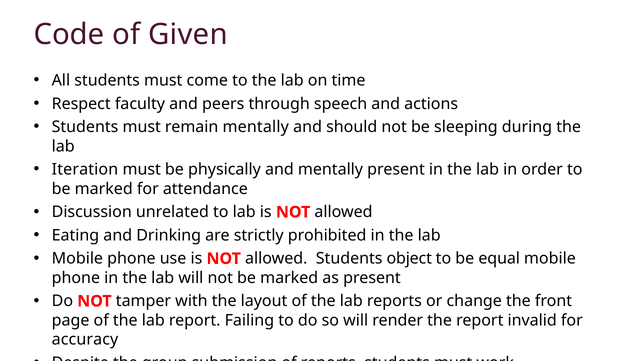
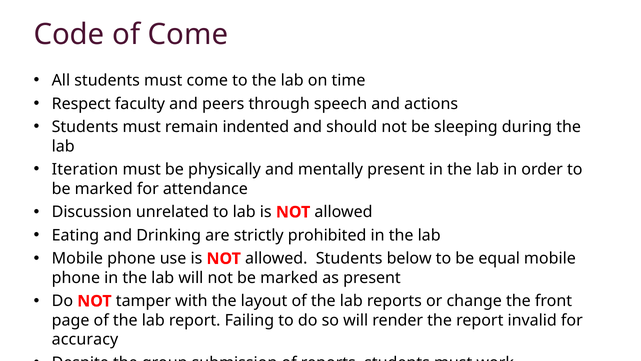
of Given: Given -> Come
remain mentally: mentally -> indented
object: object -> below
